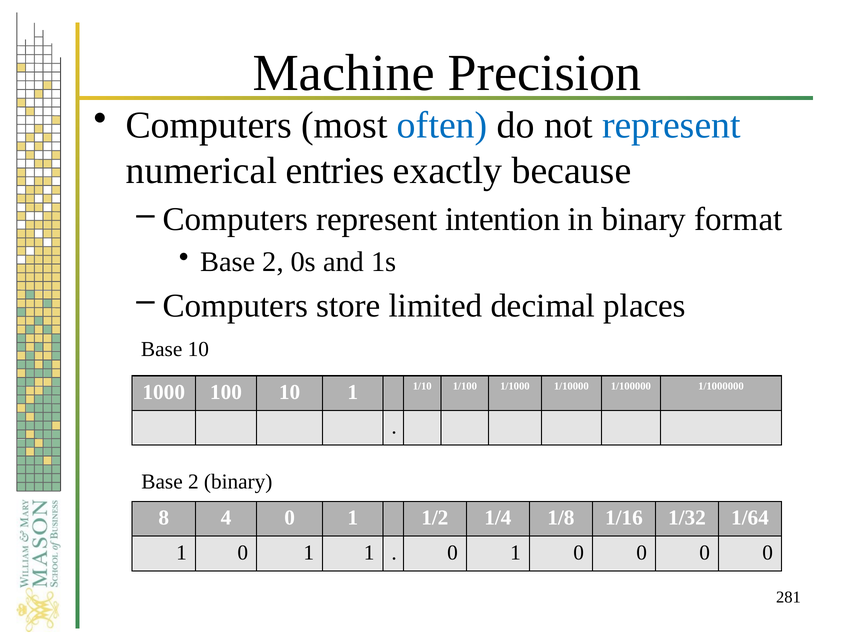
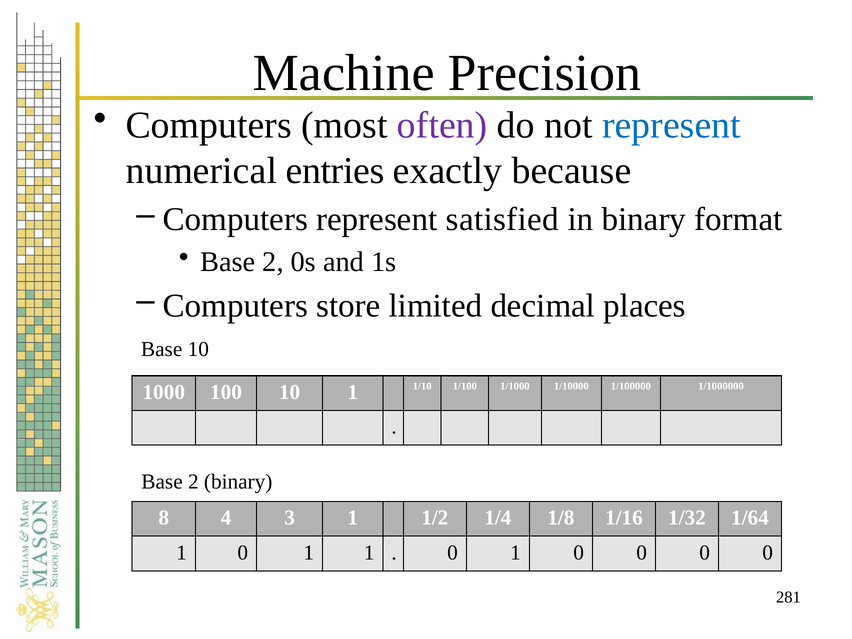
often colour: blue -> purple
intention: intention -> satisfied
4 0: 0 -> 3
